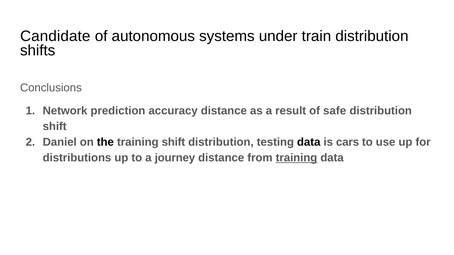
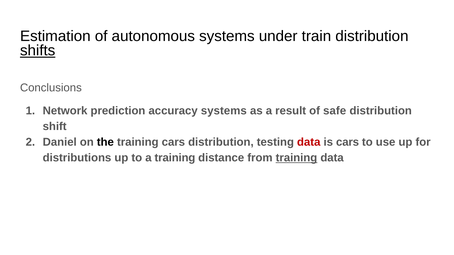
Candidate: Candidate -> Estimation
shifts underline: none -> present
accuracy distance: distance -> systems
training shift: shift -> cars
data at (309, 142) colour: black -> red
a journey: journey -> training
